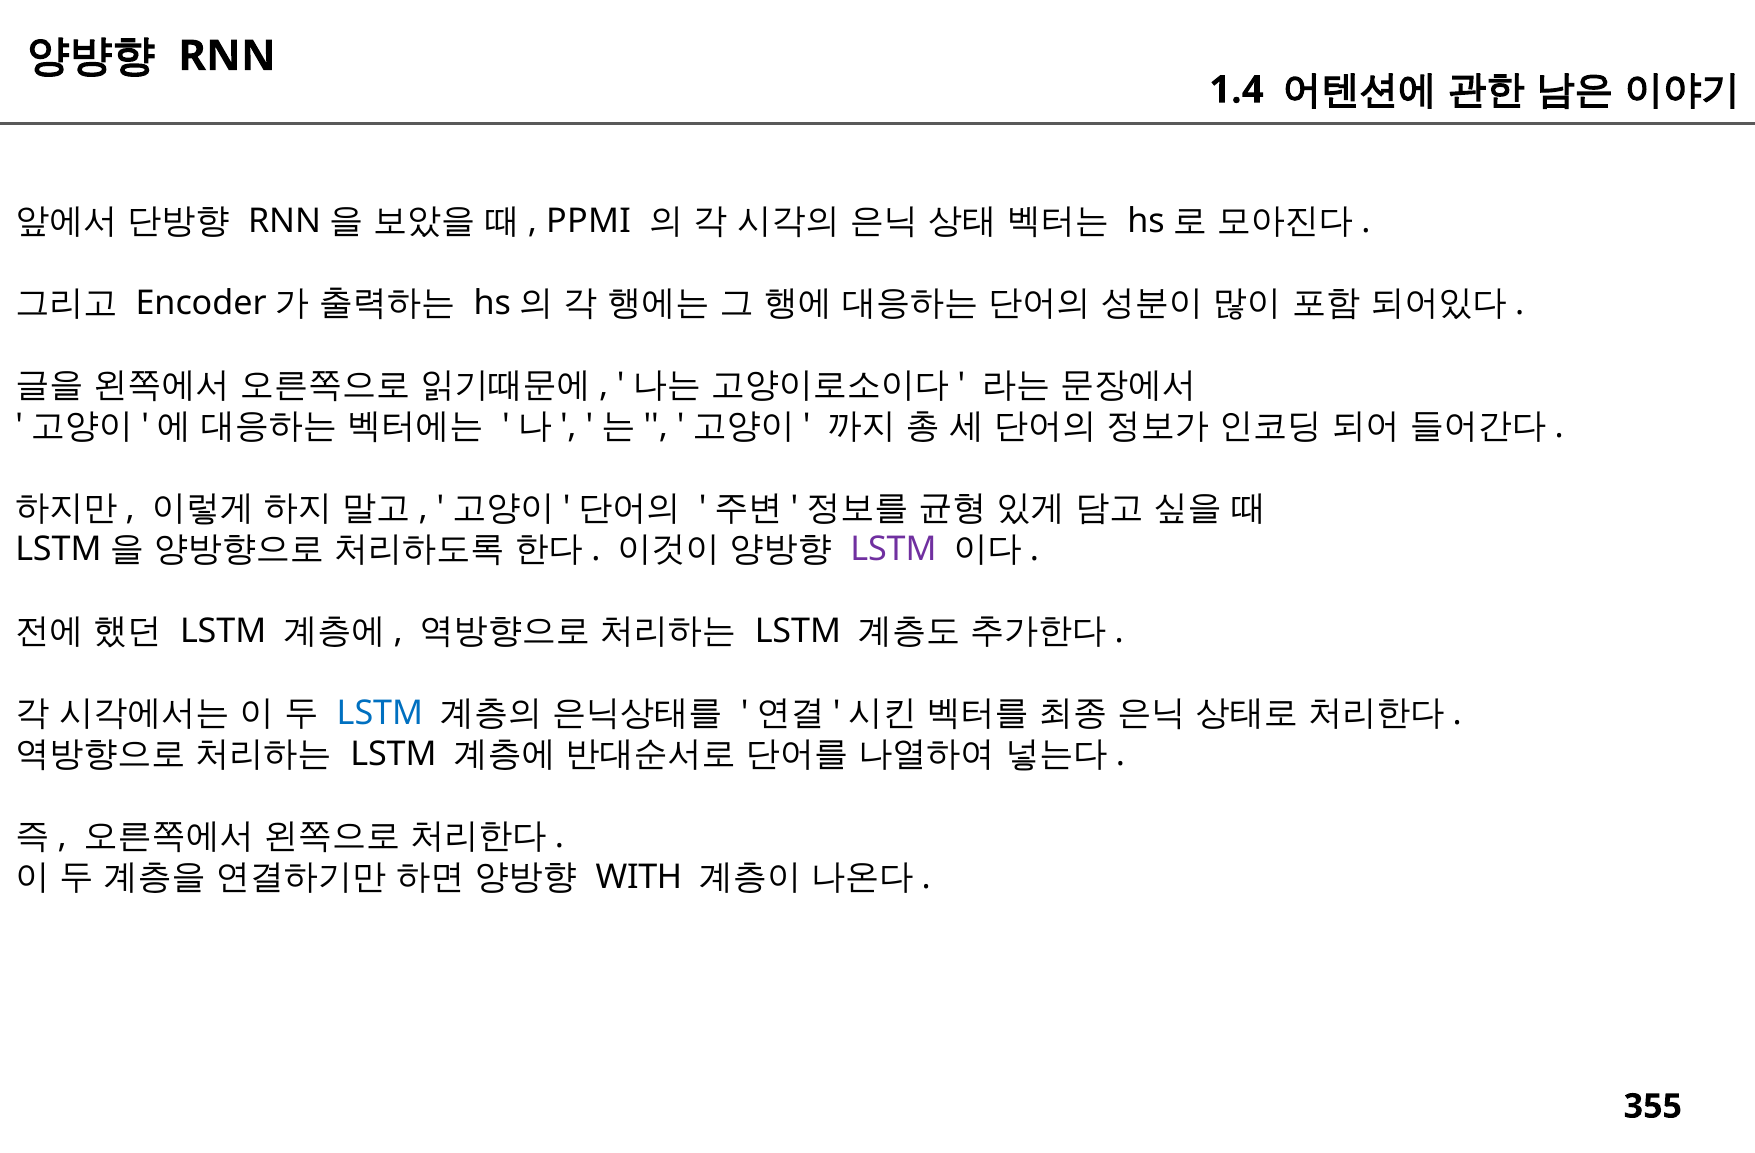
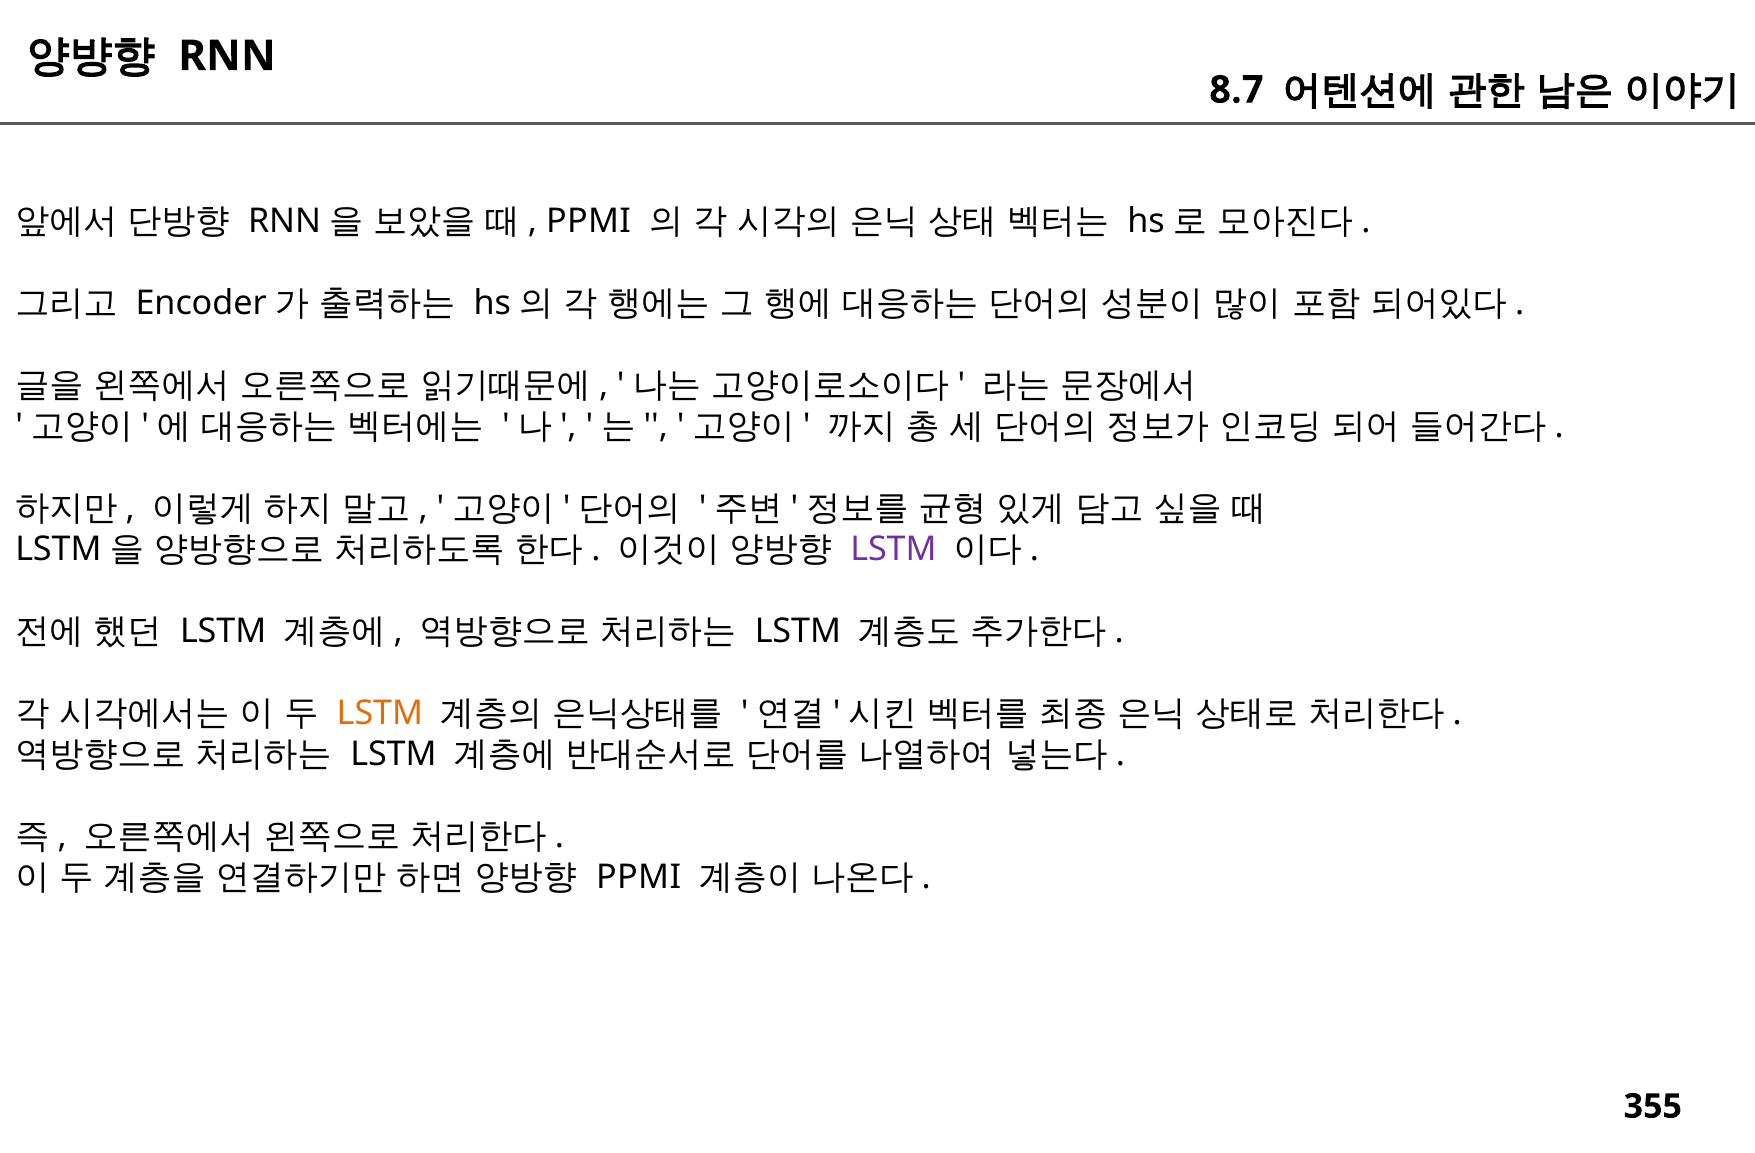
1.4: 1.4 -> 8.7
LSTM at (380, 713) colour: blue -> orange
WITH at (639, 877): WITH -> PPMI
